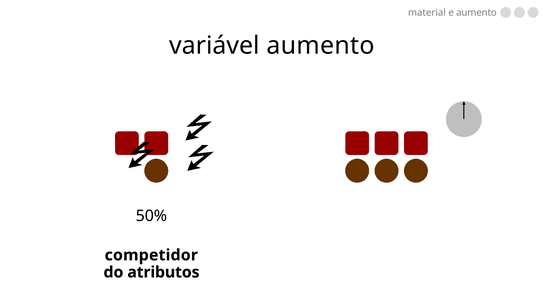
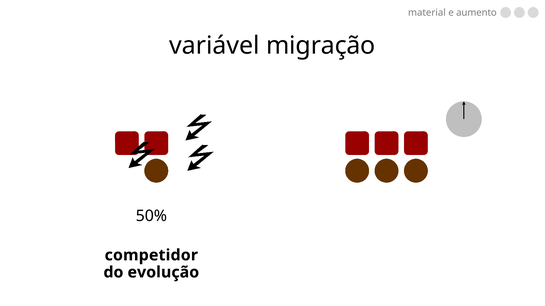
variável aumento: aumento -> migração
atributos: atributos -> evolução
